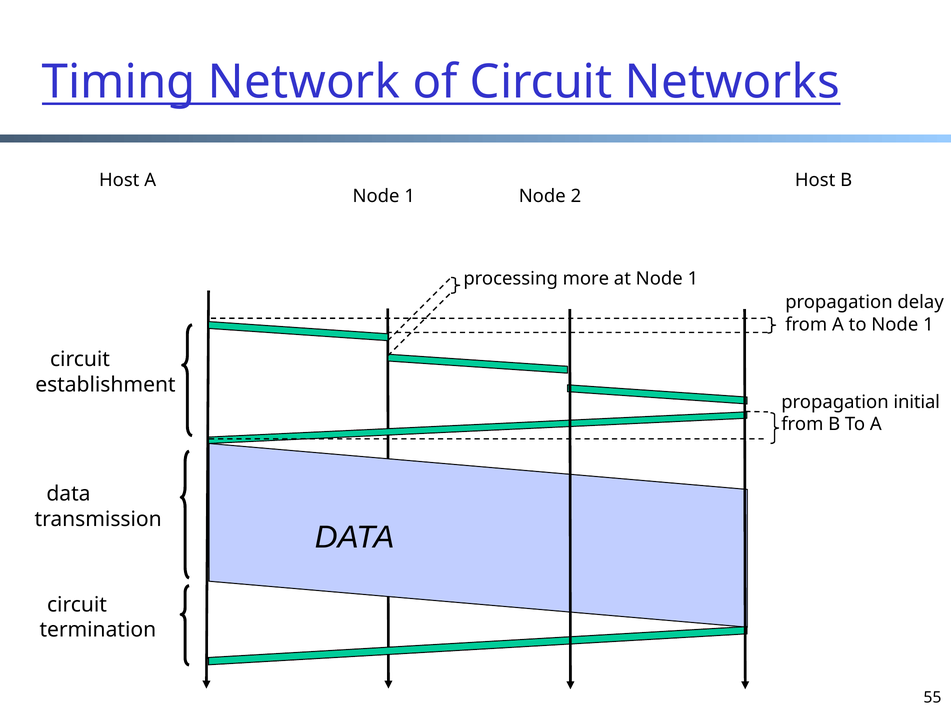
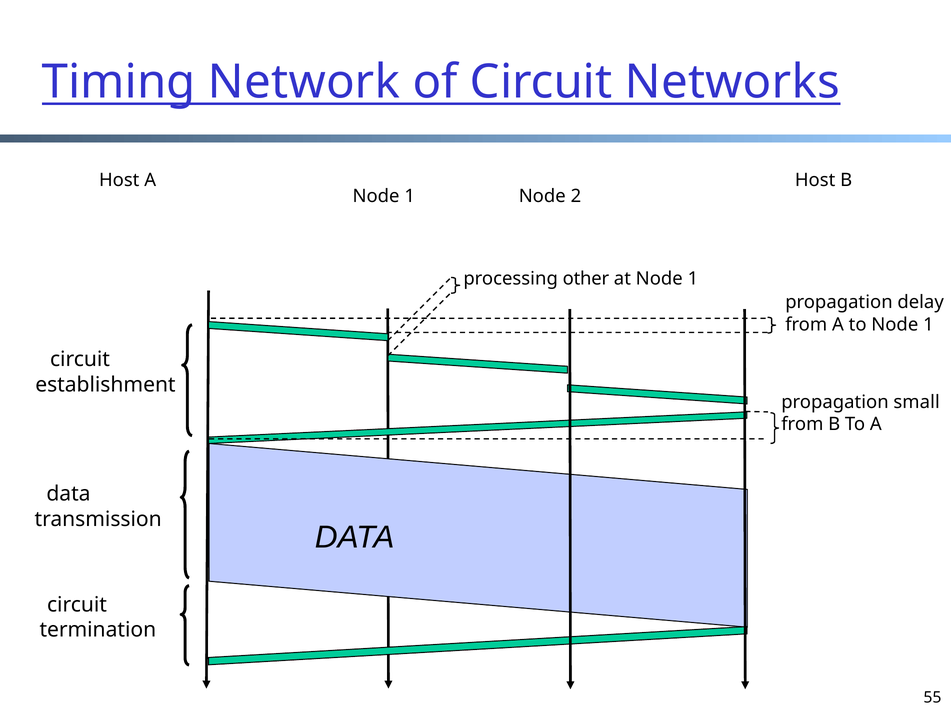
more: more -> other
initial: initial -> small
